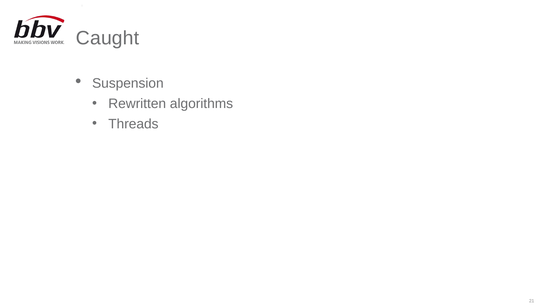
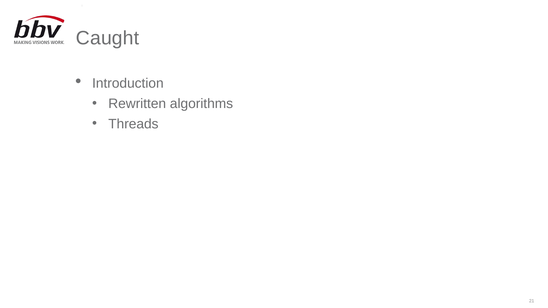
Suspension: Suspension -> Introduction
